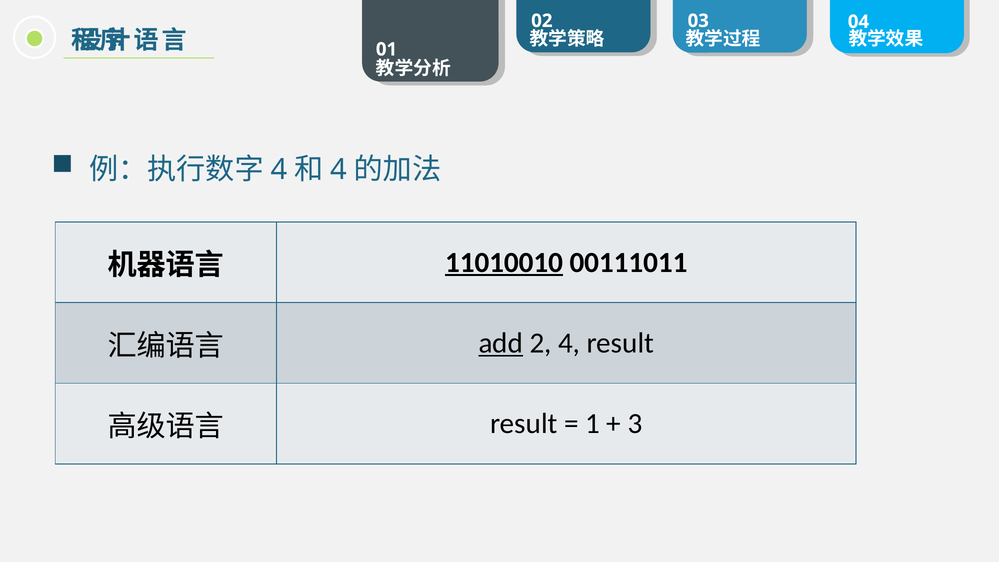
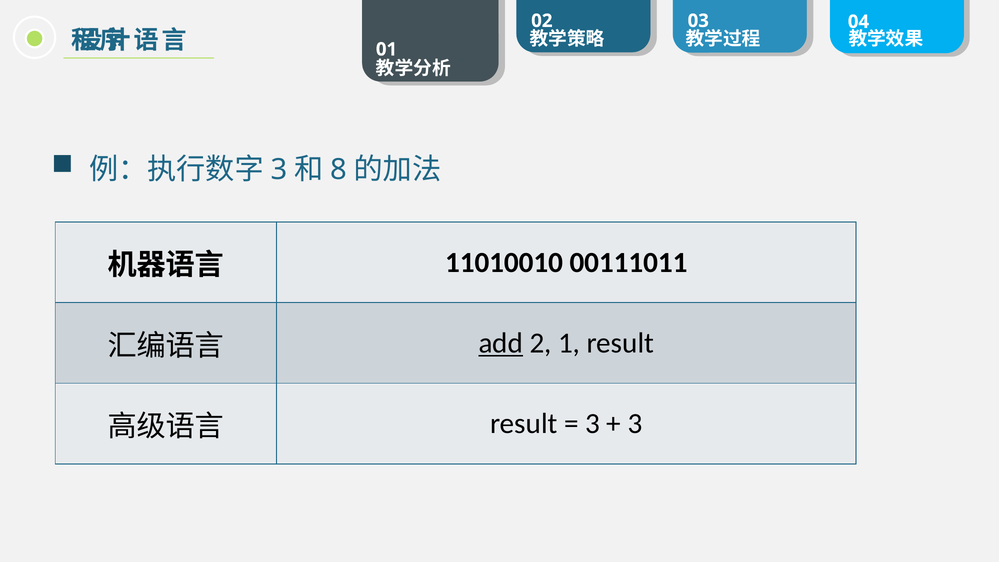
4 at (279, 170): 4 -> 3
4 at (339, 170): 4 -> 8
11010010 underline: present -> none
2 4: 4 -> 1
1 at (592, 424): 1 -> 3
